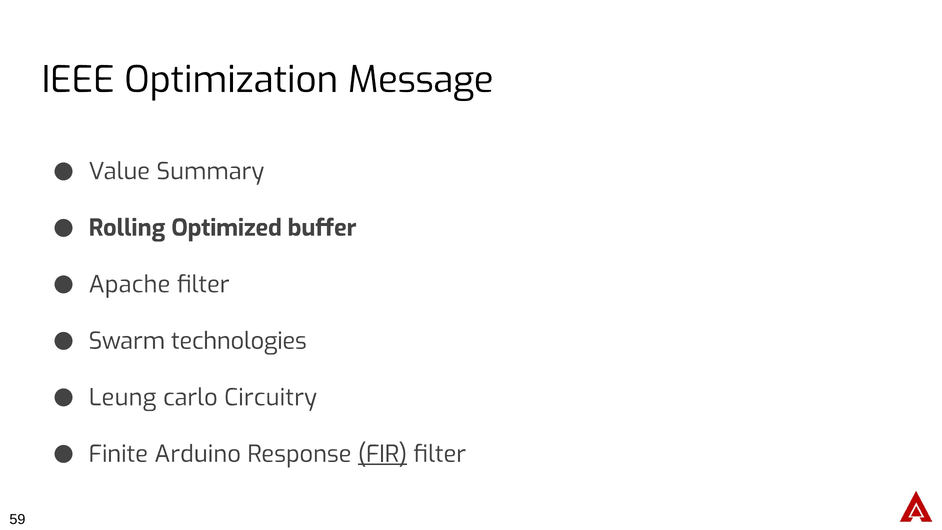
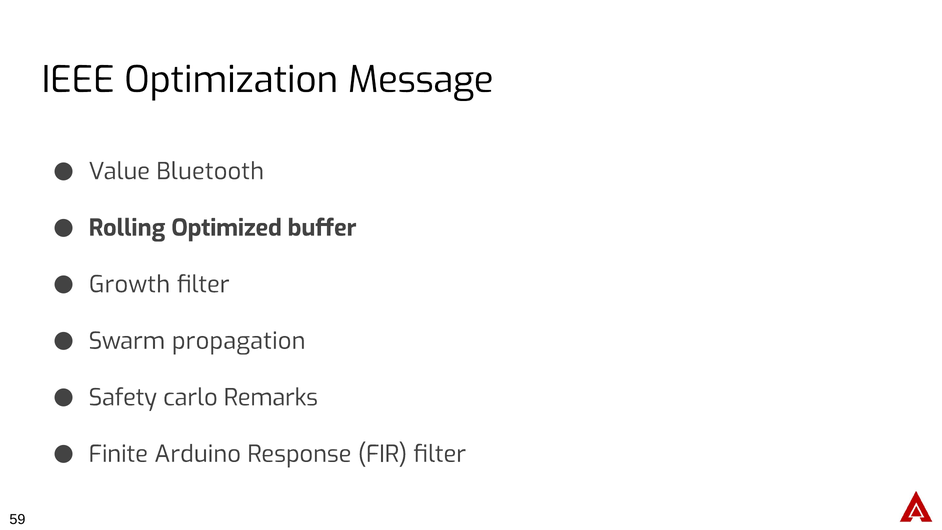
Summary: Summary -> Bluetooth
Apache: Apache -> Growth
technologies: technologies -> propagation
Leung: Leung -> Safety
Circuitry: Circuitry -> Remarks
FIR underline: present -> none
